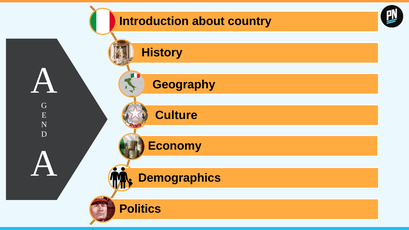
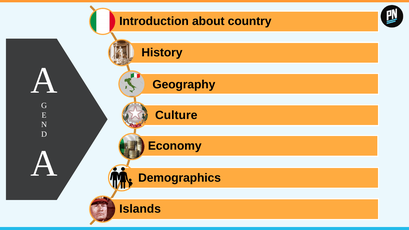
Politics: Politics -> Islands
